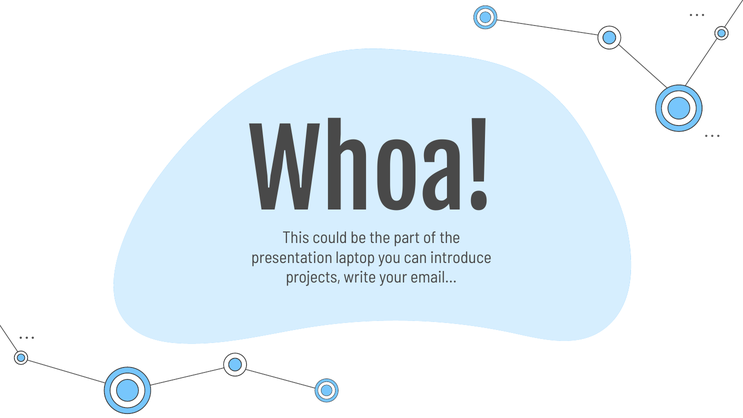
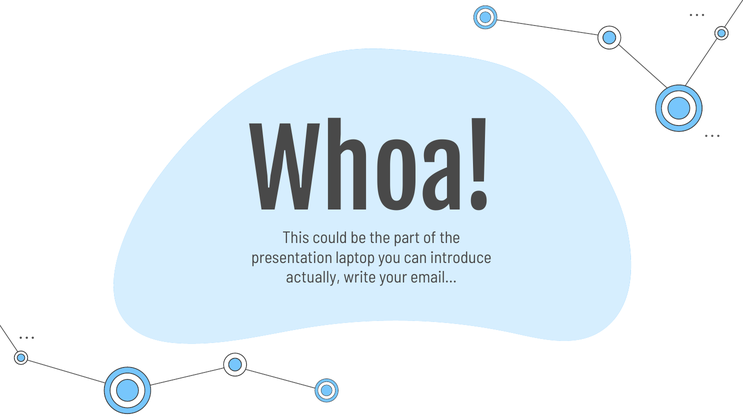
projects: projects -> actually
